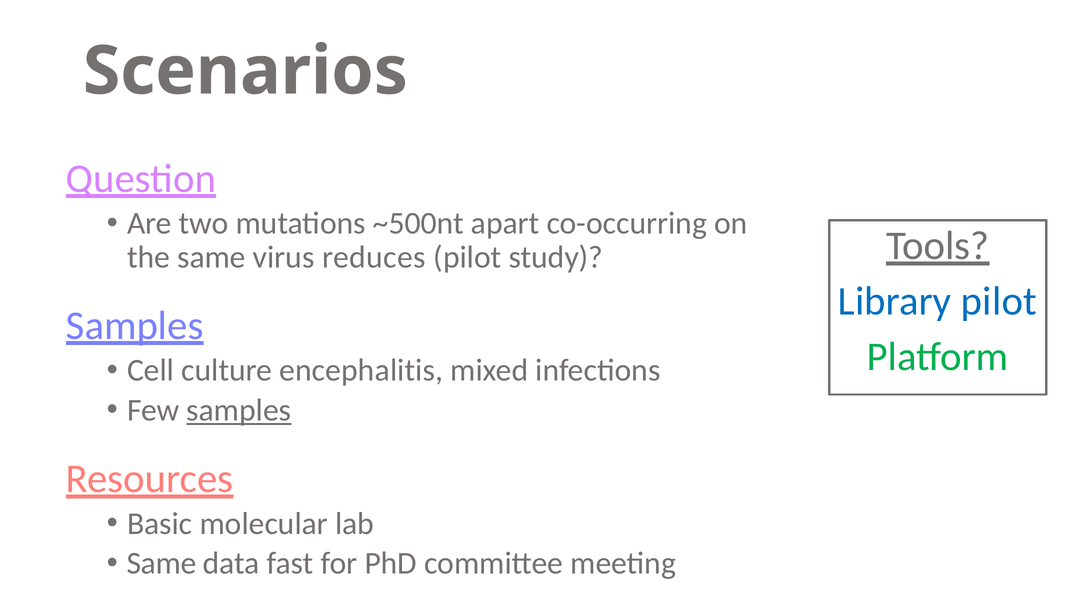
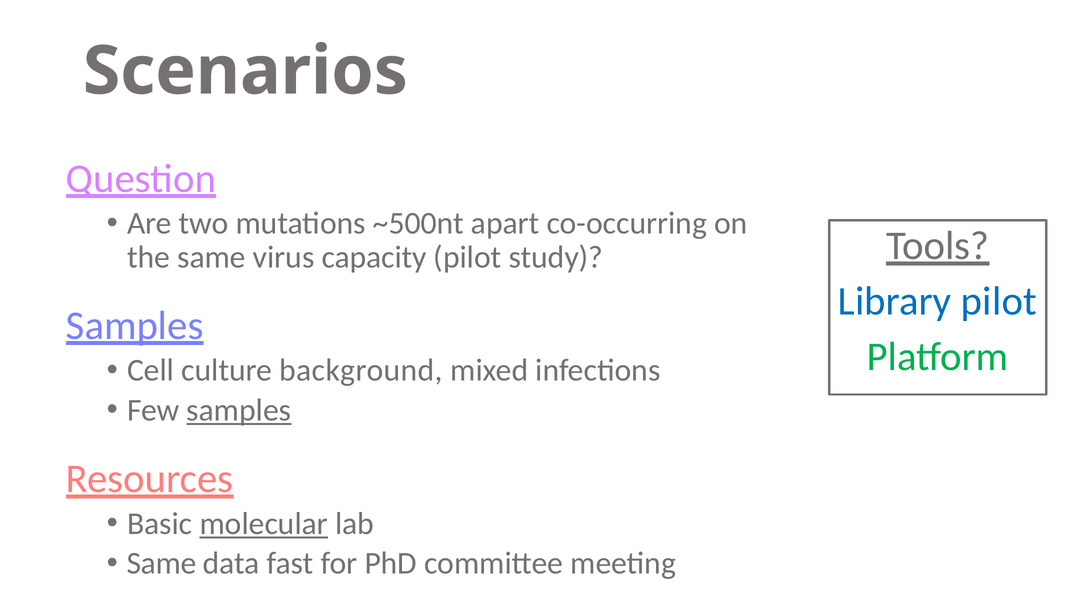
reduces: reduces -> capacity
encephalitis: encephalitis -> background
molecular underline: none -> present
